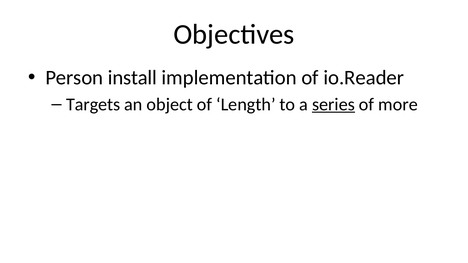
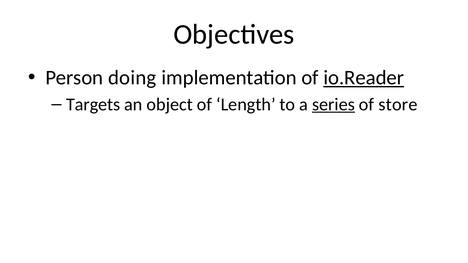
install: install -> doing
io.Reader underline: none -> present
more: more -> store
